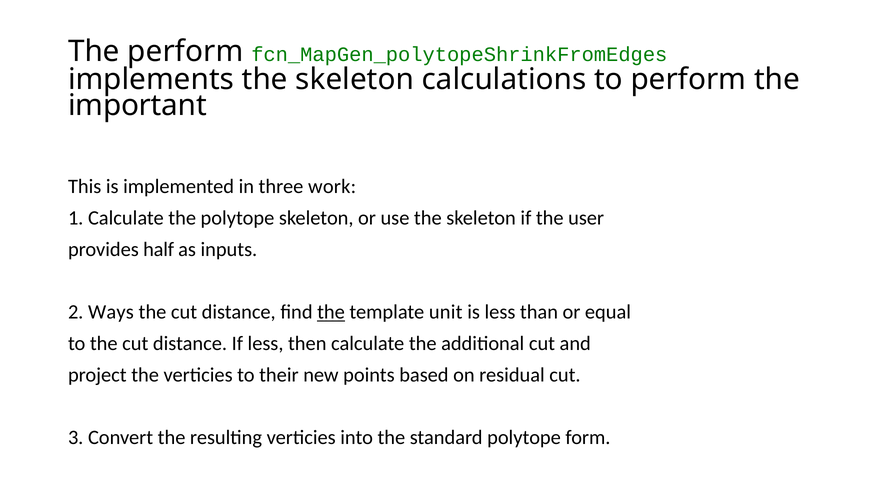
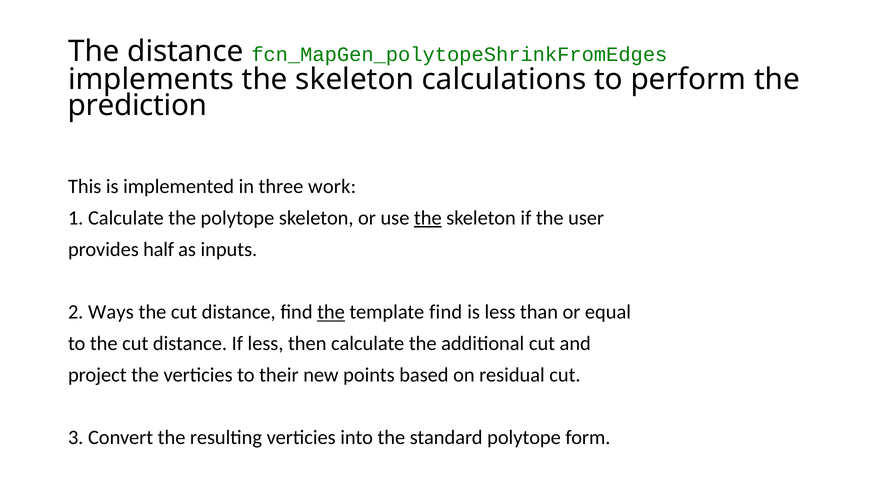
The perform: perform -> distance
important: important -> prediction
the at (428, 218) underline: none -> present
template unit: unit -> find
